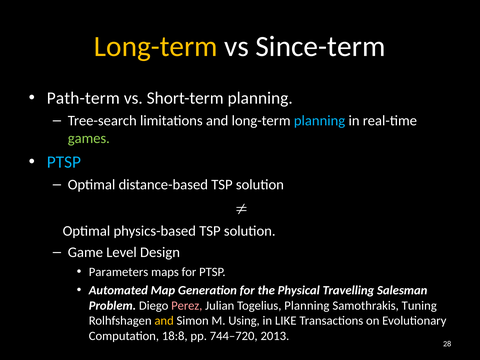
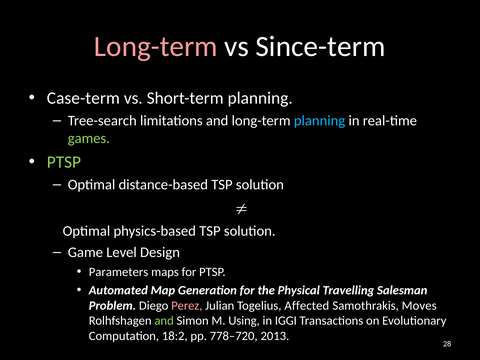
Long-term at (156, 46) colour: yellow -> pink
Path-term: Path-term -> Case-term
PTSP at (64, 162) colour: light blue -> light green
Togelius Planning: Planning -> Affected
Tuning: Tuning -> Moves
and at (164, 321) colour: yellow -> light green
LIKE: LIKE -> IGGI
18:8: 18:8 -> 18:2
744–720: 744–720 -> 778–720
